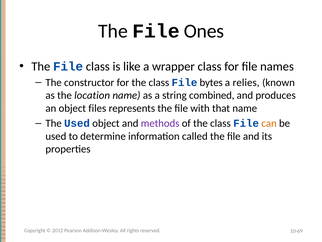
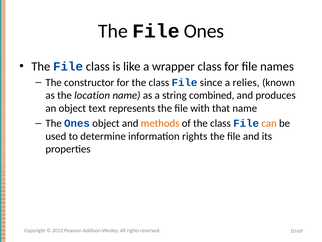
bytes: bytes -> since
files: files -> text
The Used: Used -> Ones
methods colour: purple -> orange
information called: called -> rights
